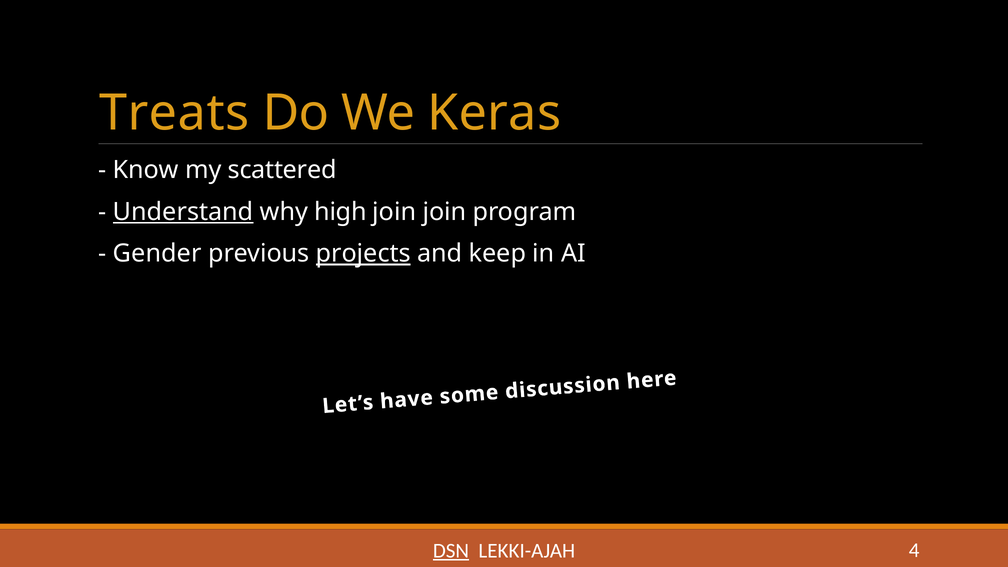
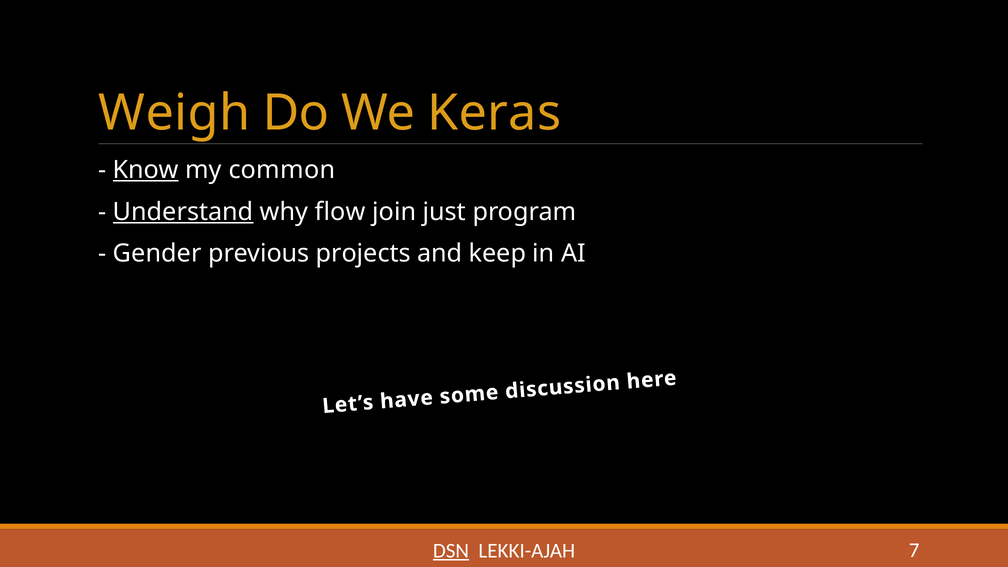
Treats: Treats -> Weigh
Know underline: none -> present
scattered: scattered -> common
high: high -> flow
join join: join -> just
projects underline: present -> none
4: 4 -> 7
